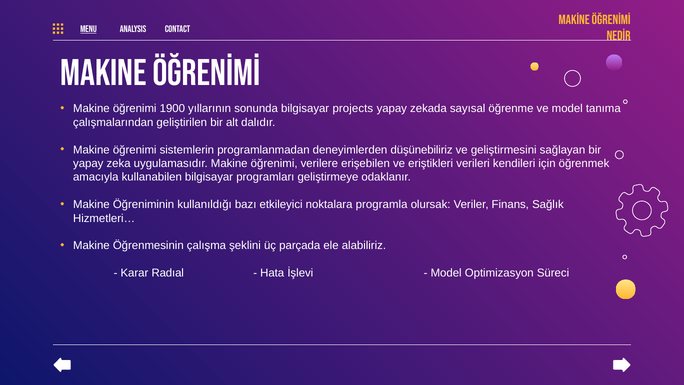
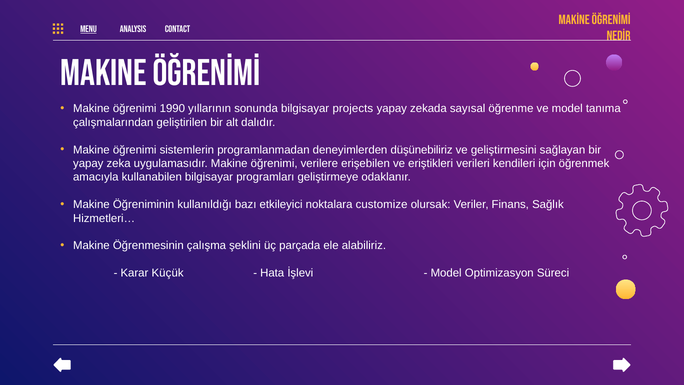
1900: 1900 -> 1990
programla: programla -> customize
Radıal: Radıal -> Küçük
